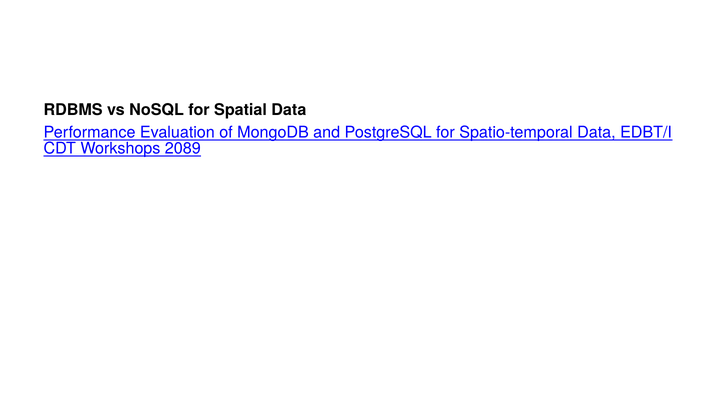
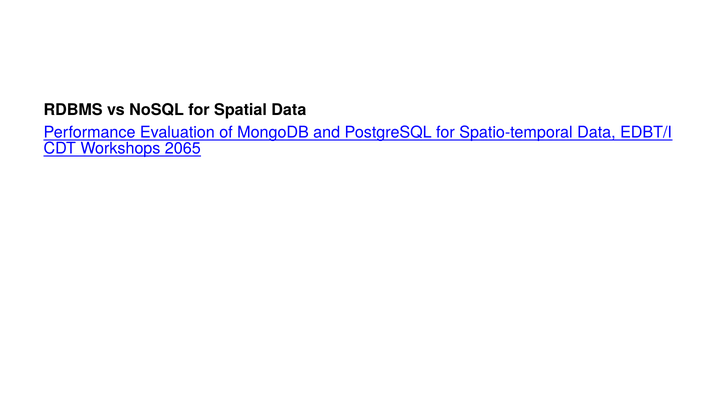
2089: 2089 -> 2065
